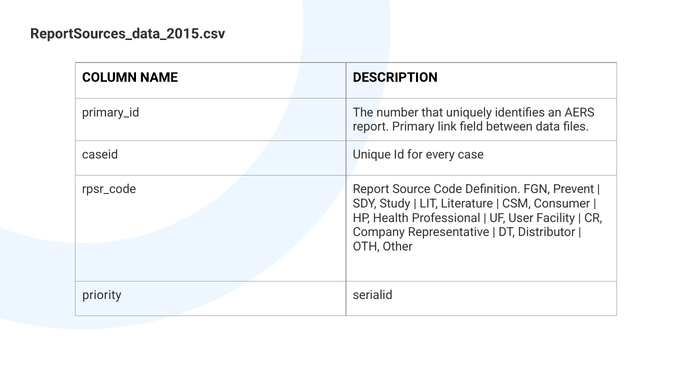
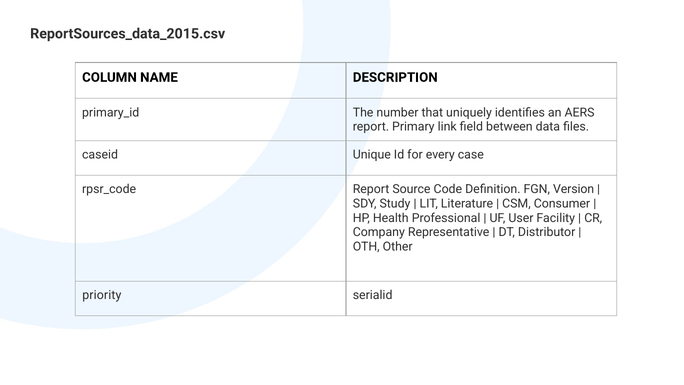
Prevent: Prevent -> Version
